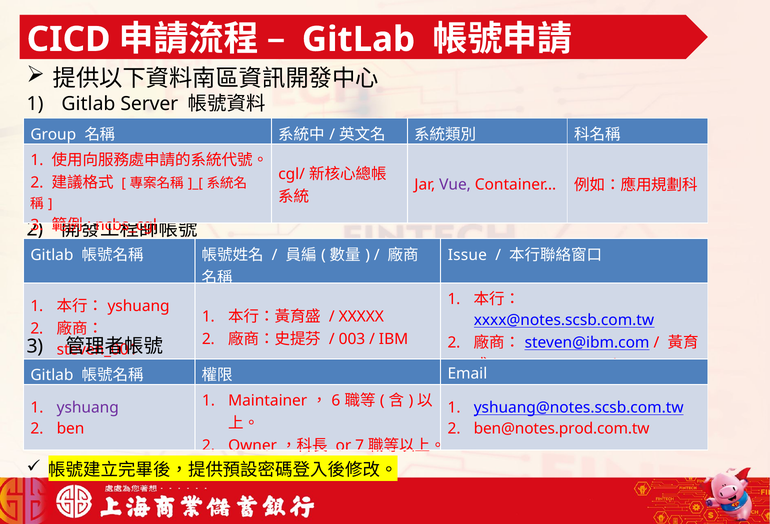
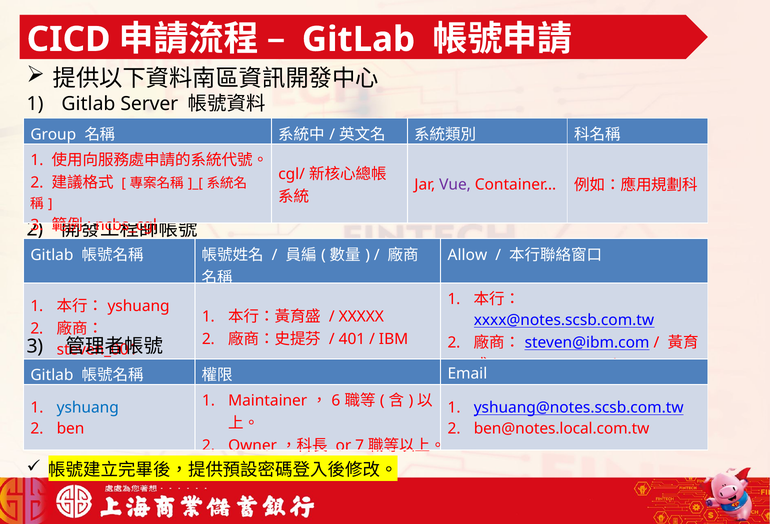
Issue: Issue -> Allow
003: 003 -> 401
yshuang at (88, 408) colour: purple -> blue
ben@notes.prod.com.tw: ben@notes.prod.com.tw -> ben@notes.local.com.tw
